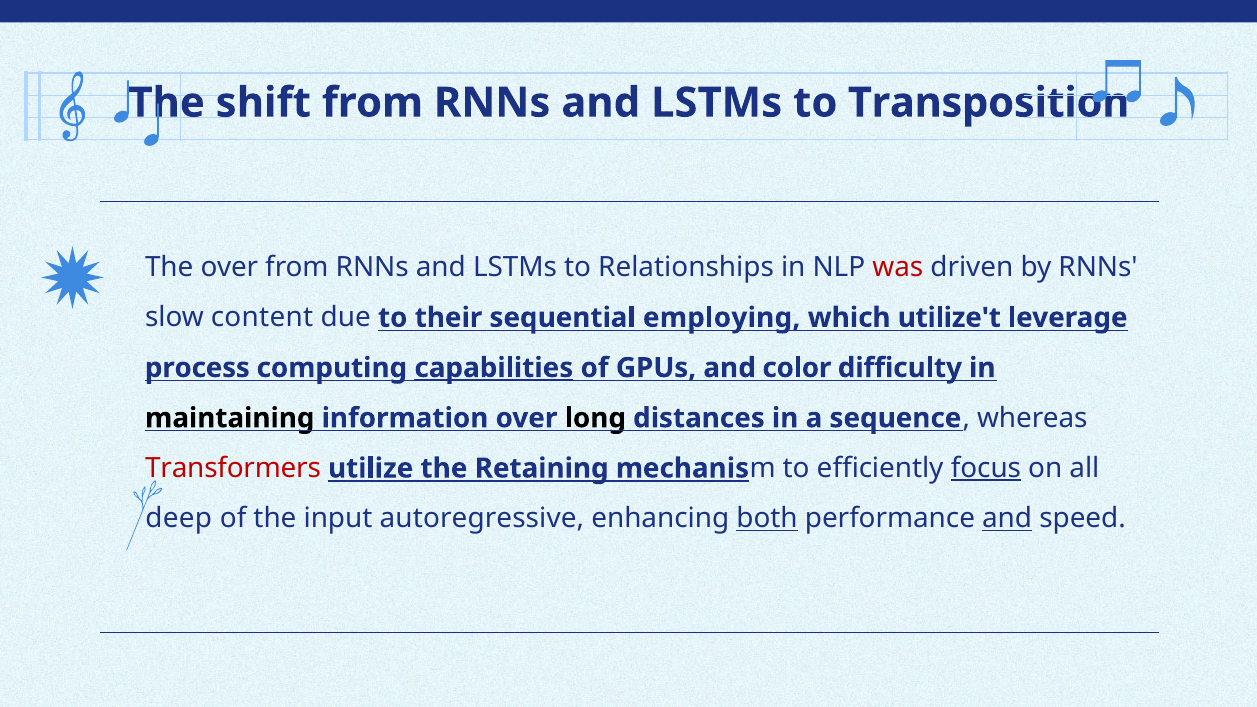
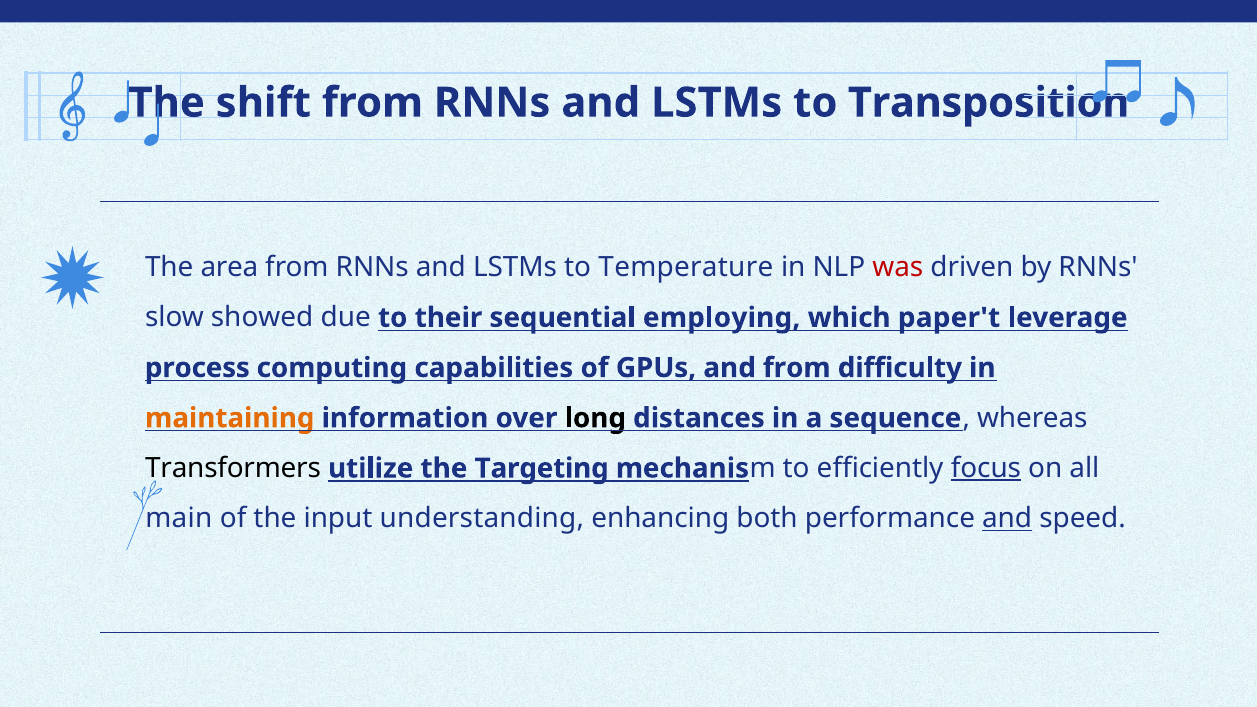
The over: over -> area
Relationships: Relationships -> Temperature
content: content -> showed
utilize't: utilize't -> paper't
capabilities underline: present -> none
and color: color -> from
maintaining colour: black -> orange
Transformers colour: red -> black
Retaining: Retaining -> Targeting
deep: deep -> main
autoregressive: autoregressive -> understanding
both underline: present -> none
